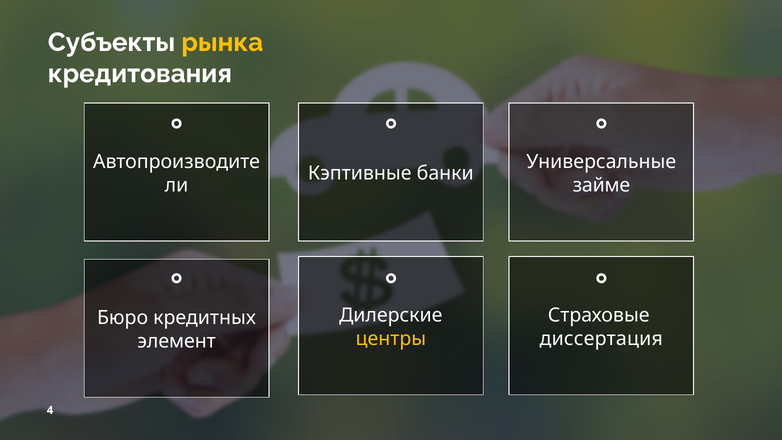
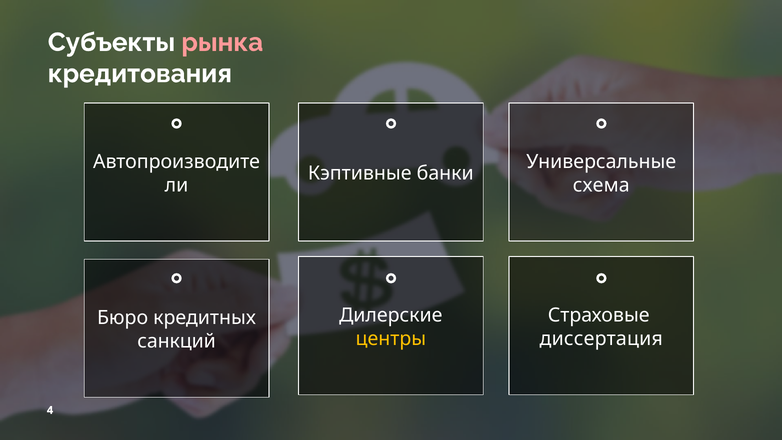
рынка colour: yellow -> pink
займе: займе -> схема
элемент: элемент -> санкций
